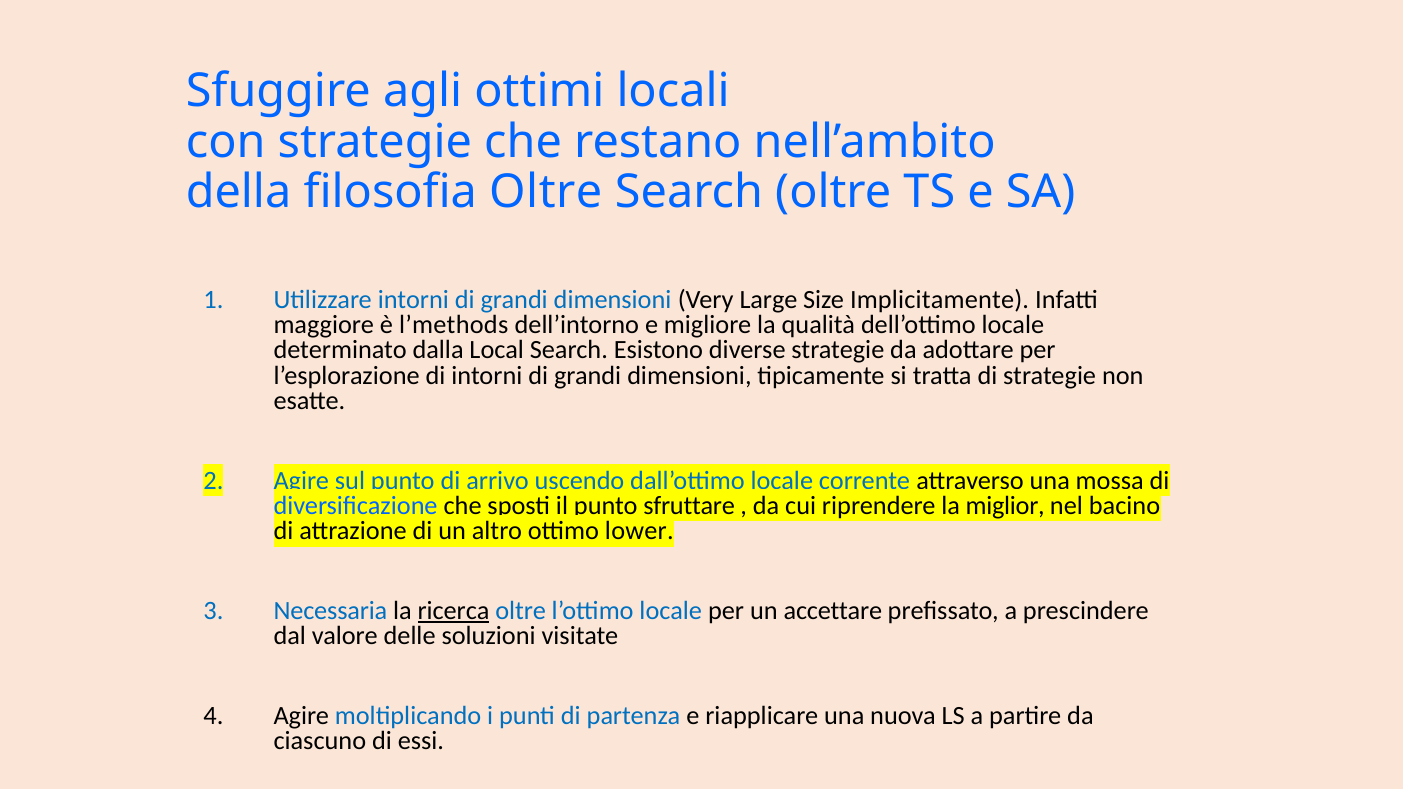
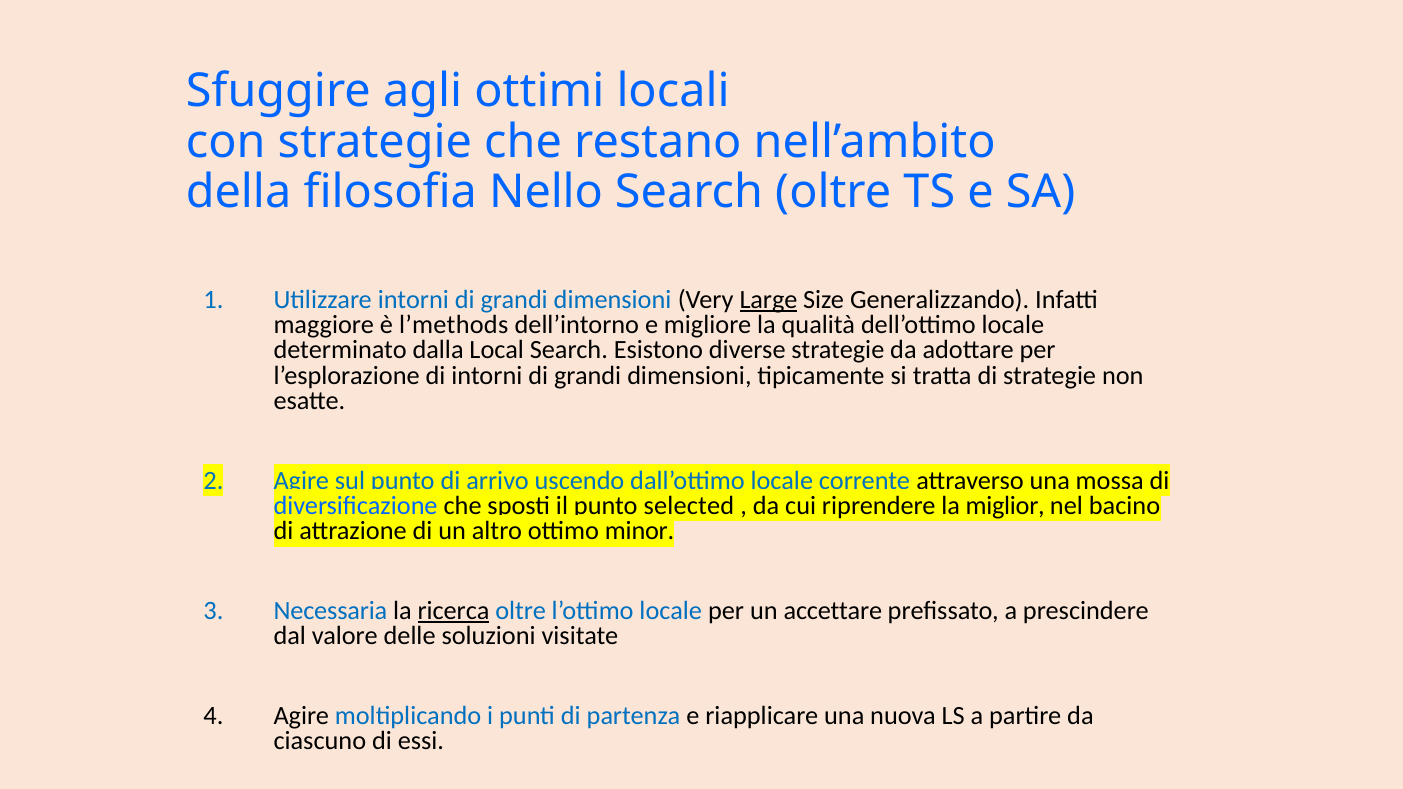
filosofia Oltre: Oltre -> Nello
Large underline: none -> present
Implicitamente: Implicitamente -> Generalizzando
sfruttare: sfruttare -> selected
lower: lower -> minor
